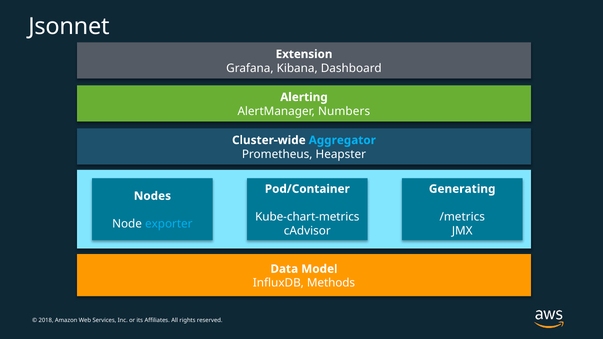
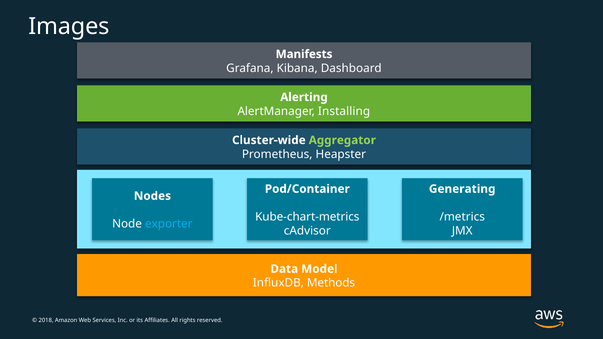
Jsonnet: Jsonnet -> Images
Extension: Extension -> Manifests
Numbers: Numbers -> Installing
Aggregator colour: light blue -> light green
